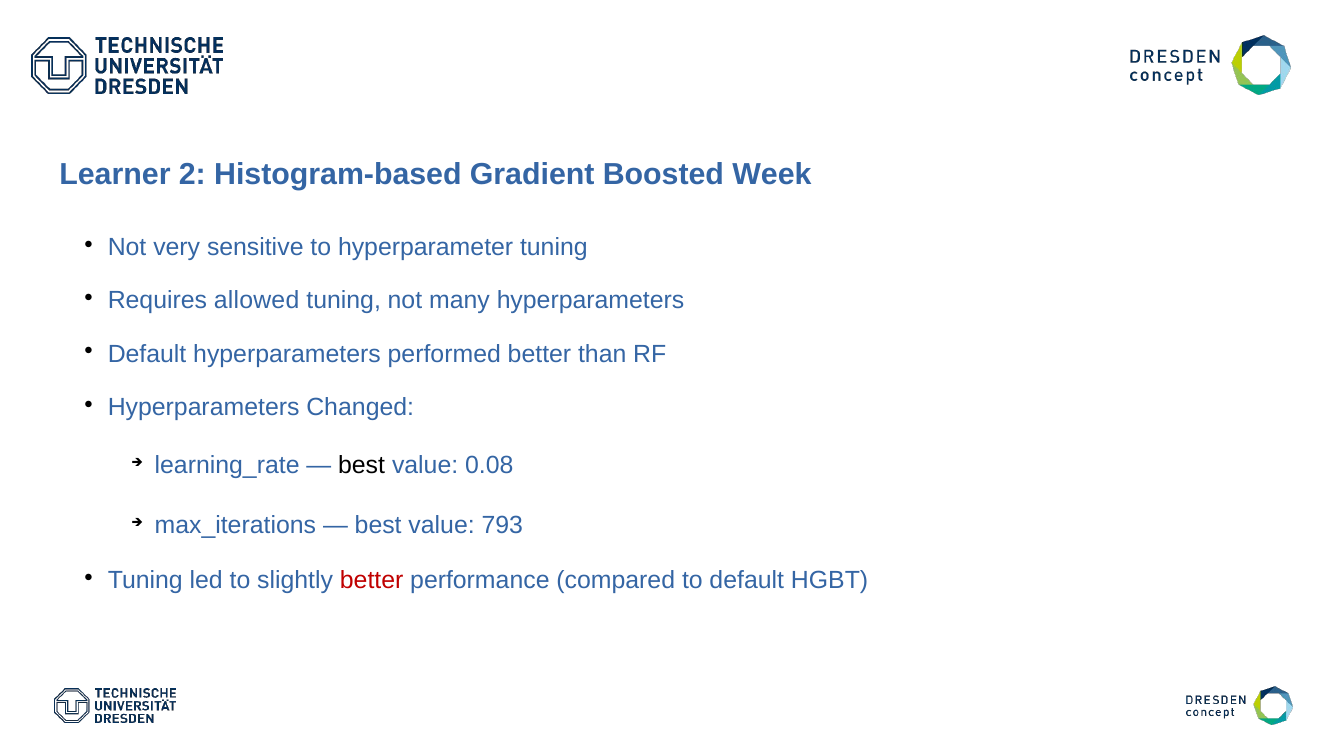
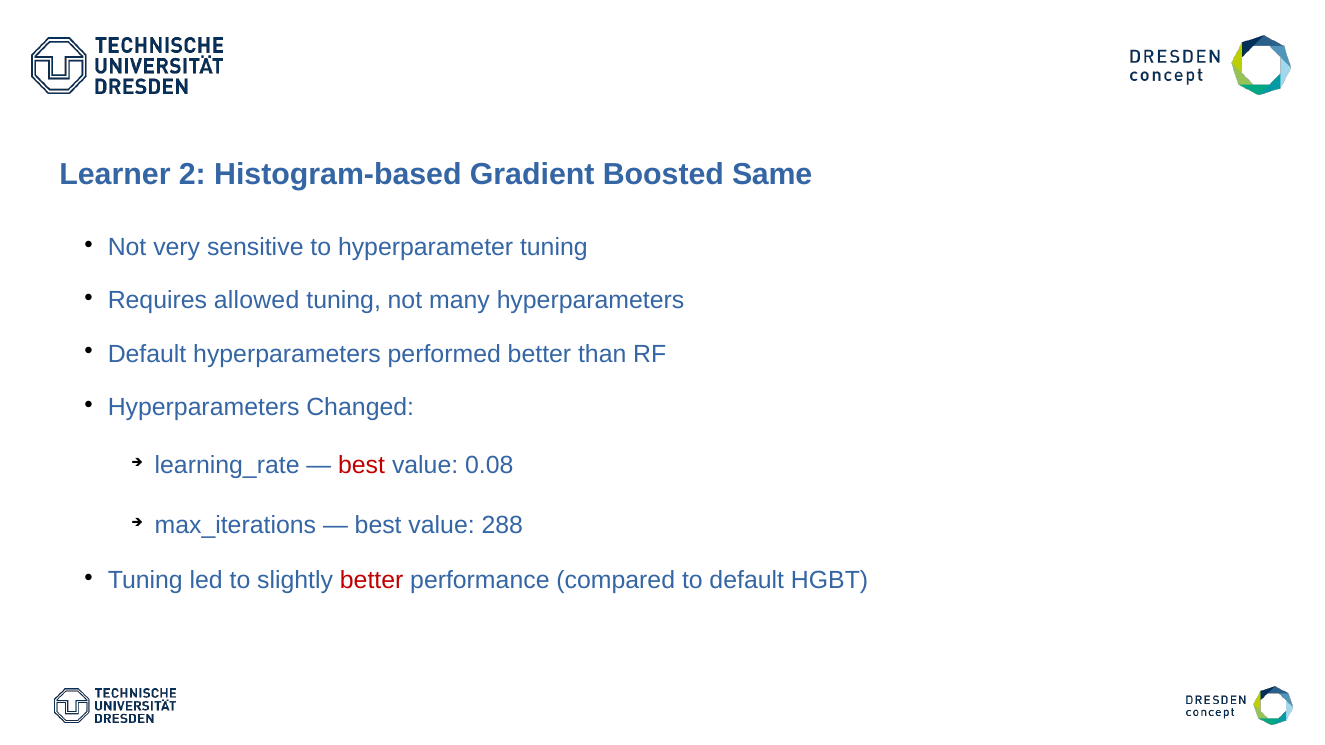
Week: Week -> Same
best at (362, 465) colour: black -> red
793: 793 -> 288
